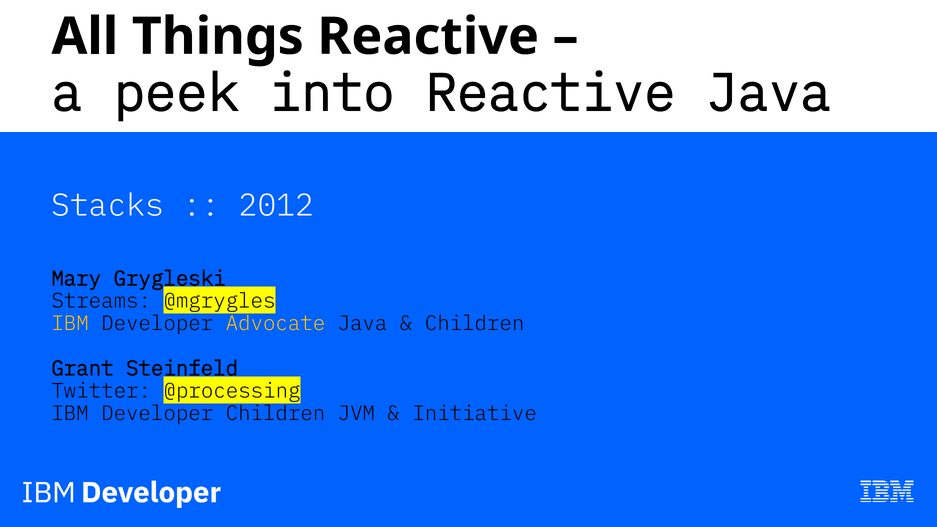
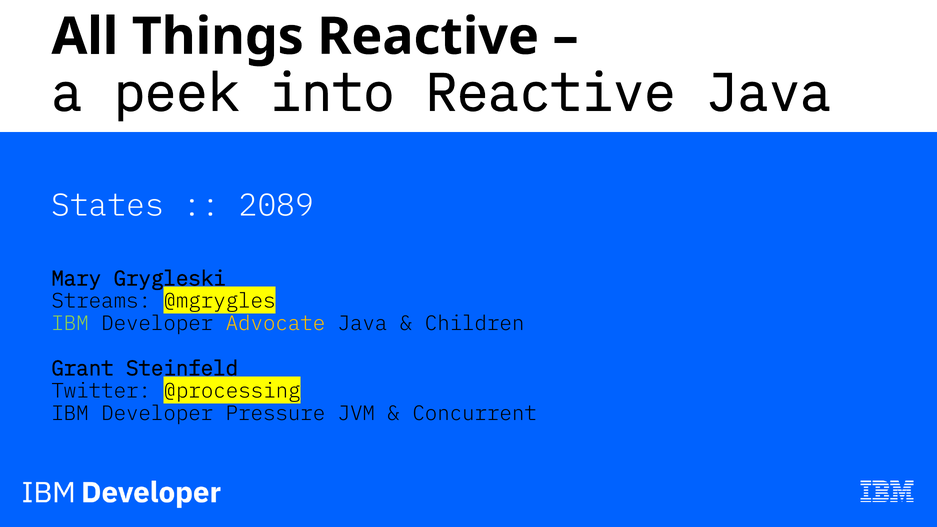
Stacks: Stacks -> States
2012: 2012 -> 2089
IBM at (70, 323) colour: yellow -> light green
Developer Children: Children -> Pressure
Initiative: Initiative -> Concurrent
